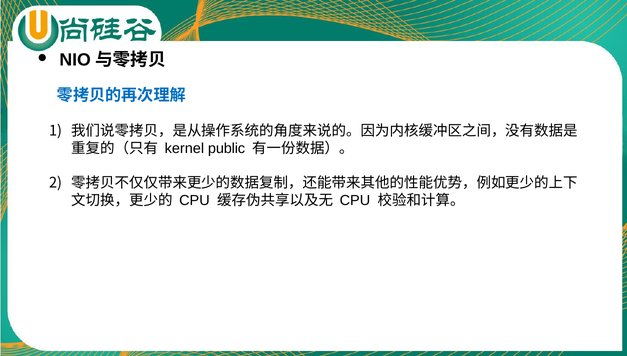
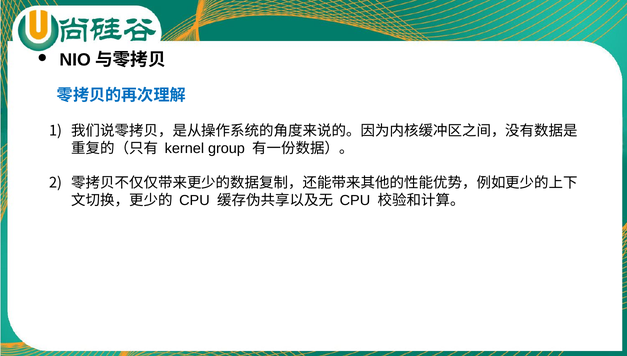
public: public -> group
